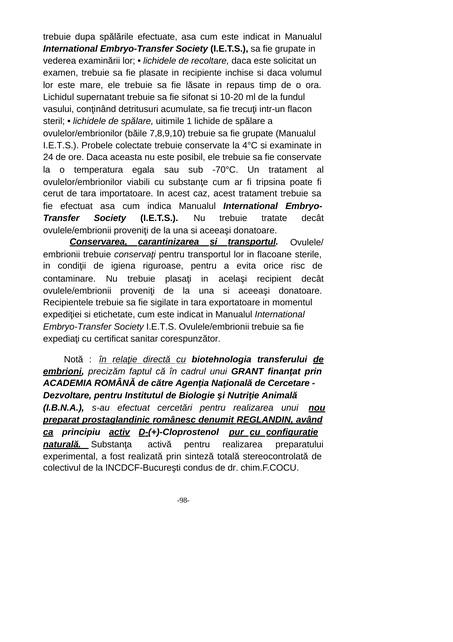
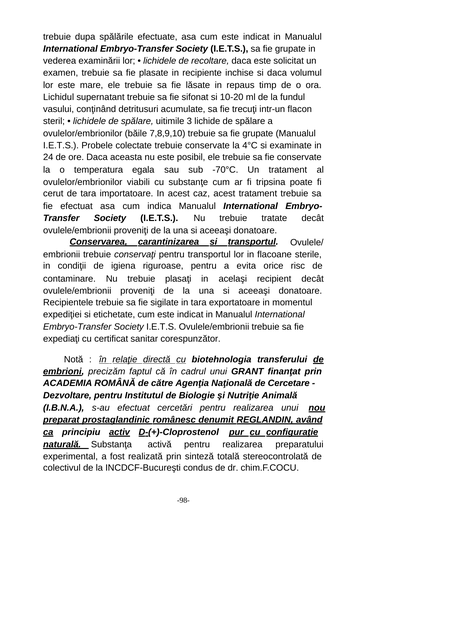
1: 1 -> 3
